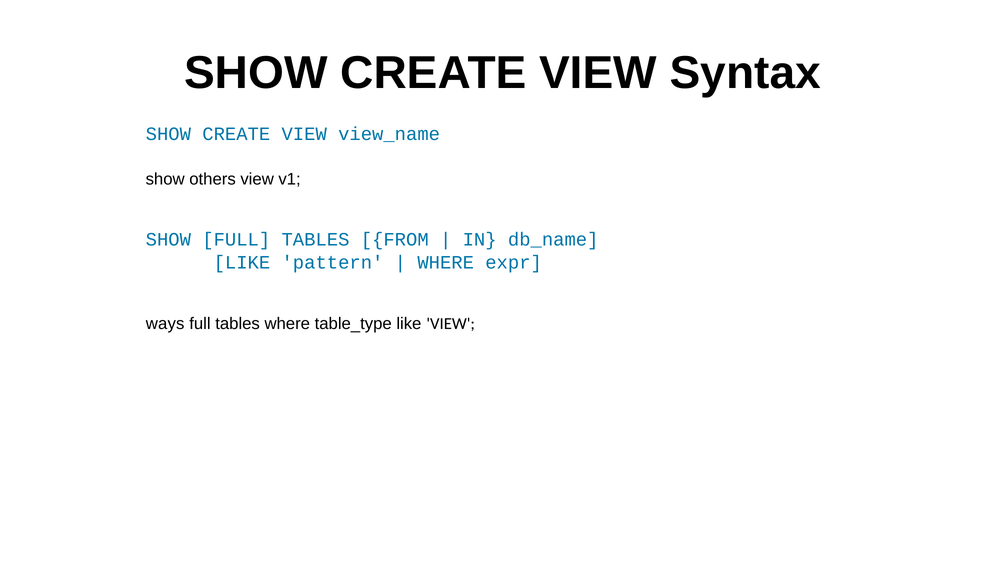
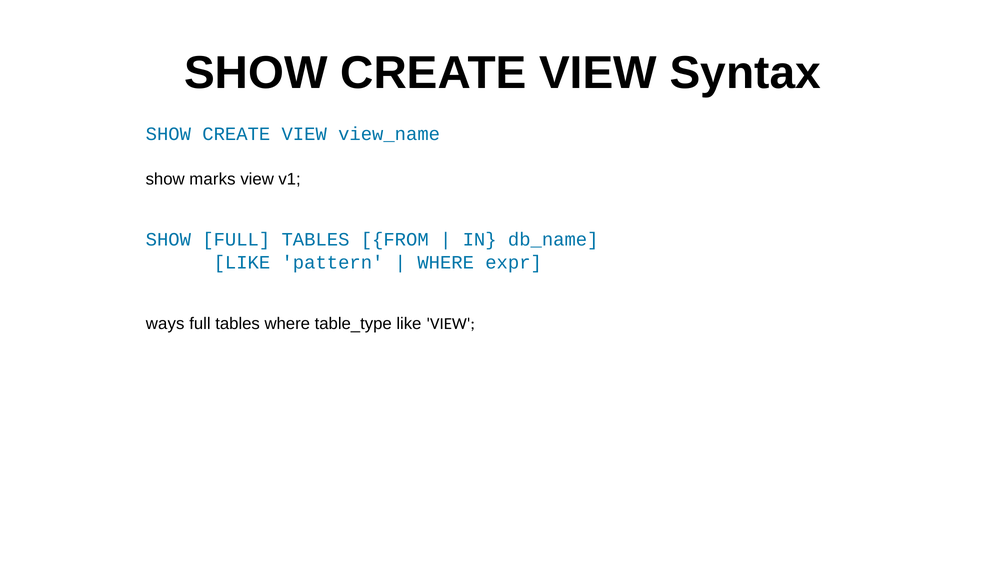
others: others -> marks
